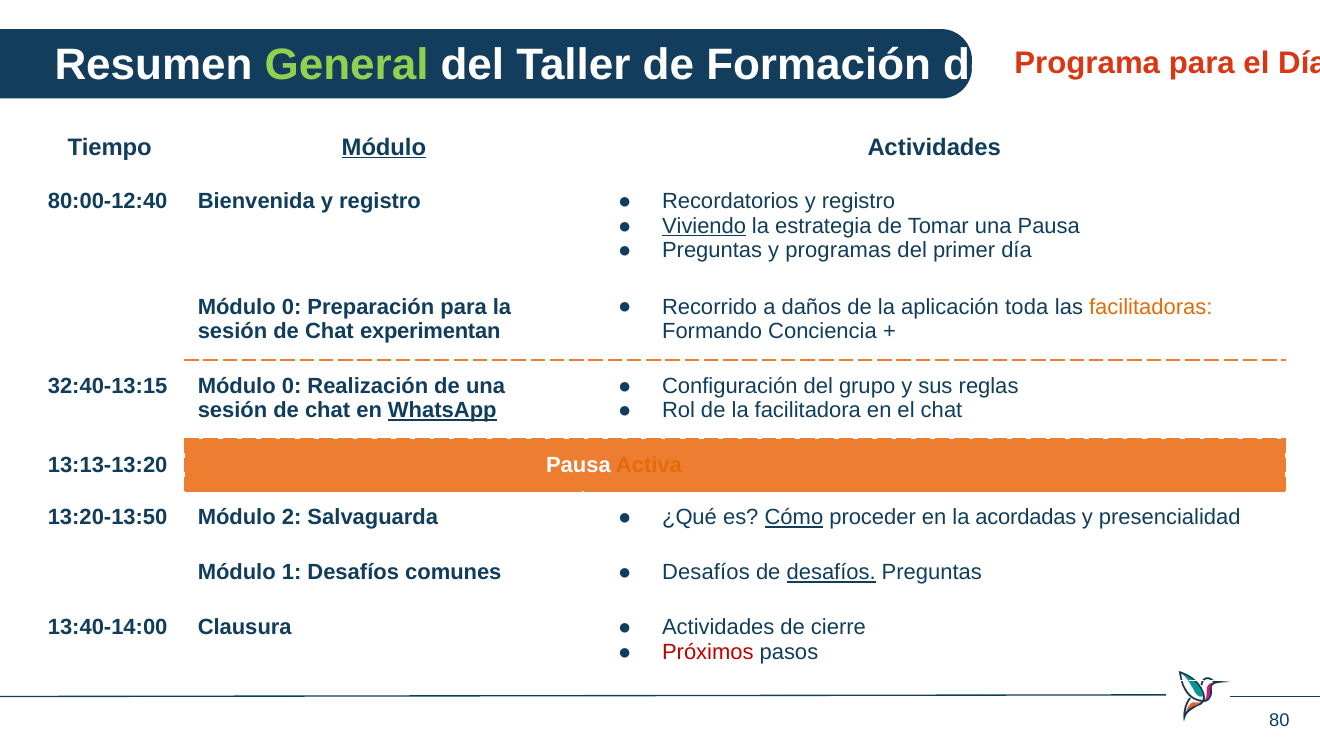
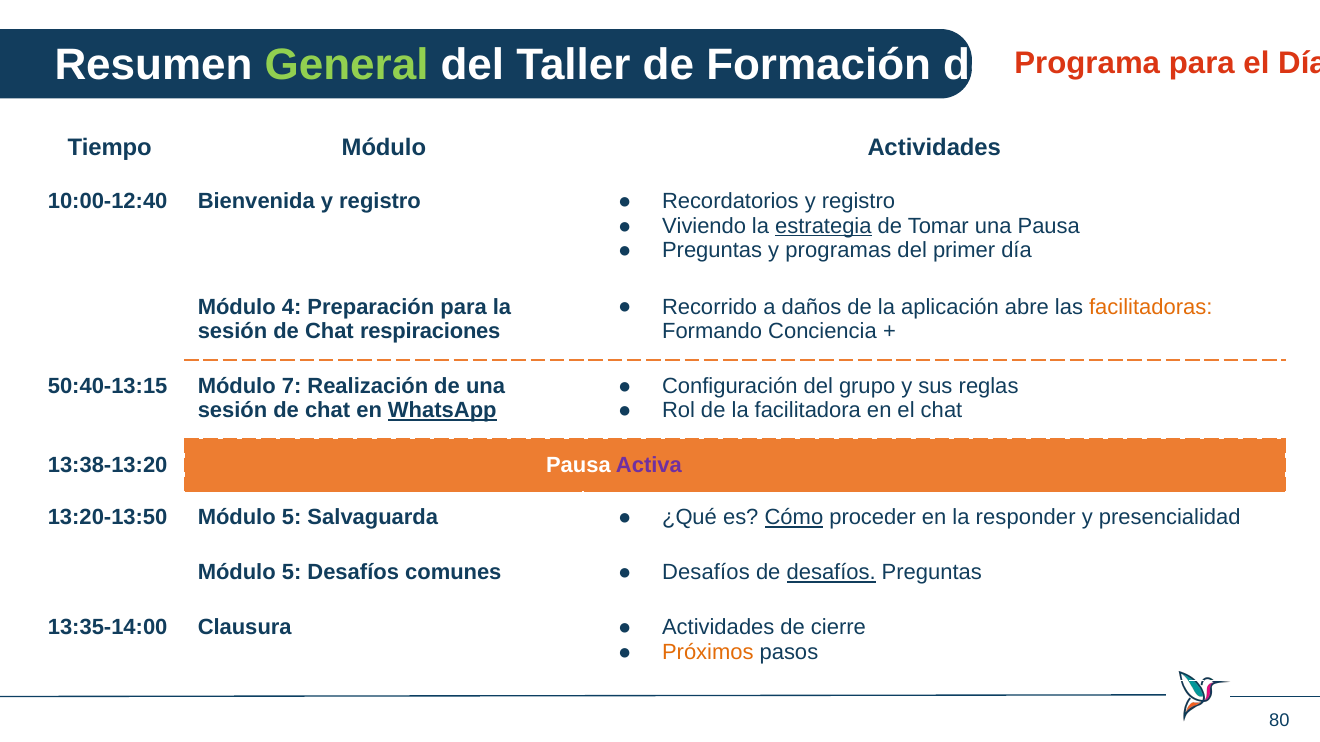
Módulo at (384, 147) underline: present -> none
80:00-12:40: 80:00-12:40 -> 10:00-12:40
Viviendo underline: present -> none
estrategia underline: none -> present
toda: toda -> abre
0 at (292, 307): 0 -> 4
experimentan: experimentan -> respiraciones
32:40-13:15: 32:40-13:15 -> 50:40-13:15
0 at (292, 386): 0 -> 7
13:13-13:20: 13:13-13:20 -> 13:38-13:20
Activa colour: orange -> purple
13:20-13:50 Módulo 2: 2 -> 5
acordadas: acordadas -> responder
1 at (292, 573): 1 -> 5
13:40-14:00: 13:40-14:00 -> 13:35-14:00
Próximos colour: red -> orange
